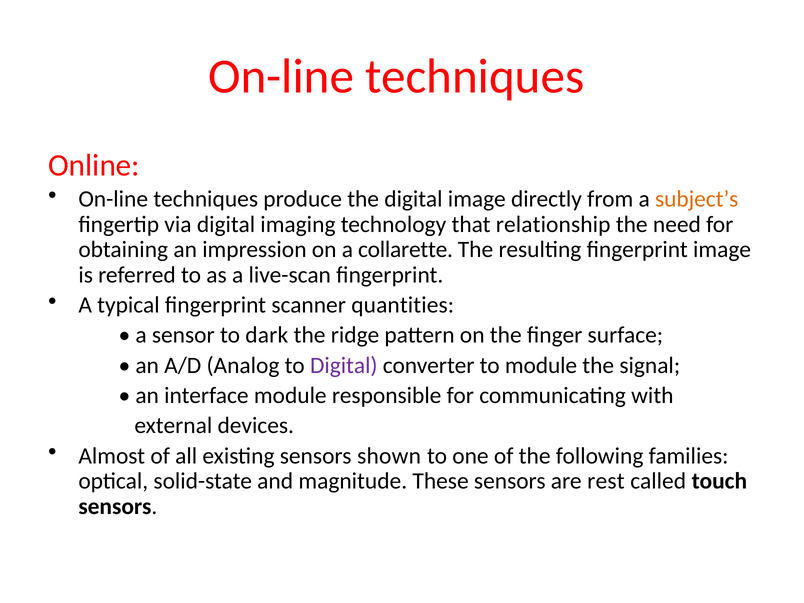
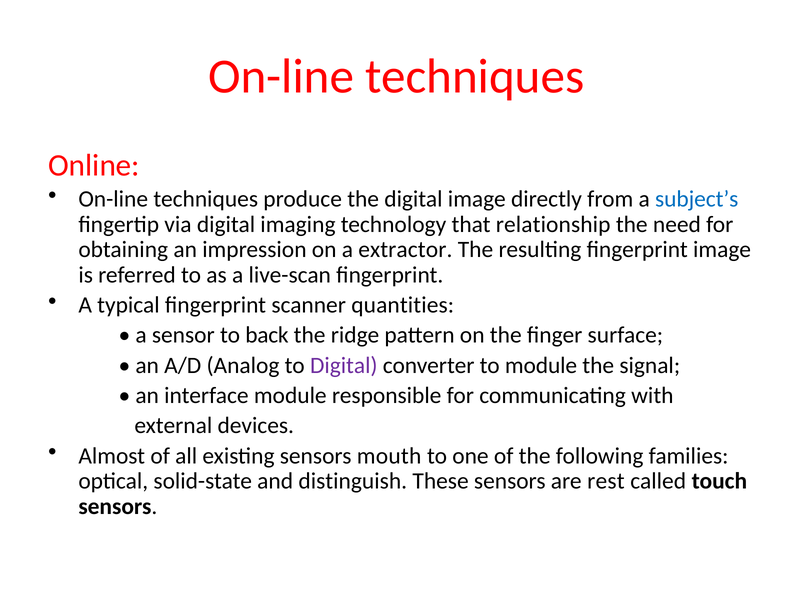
subject’s colour: orange -> blue
collarette: collarette -> extractor
dark: dark -> back
shown: shown -> mouth
magnitude: magnitude -> distinguish
